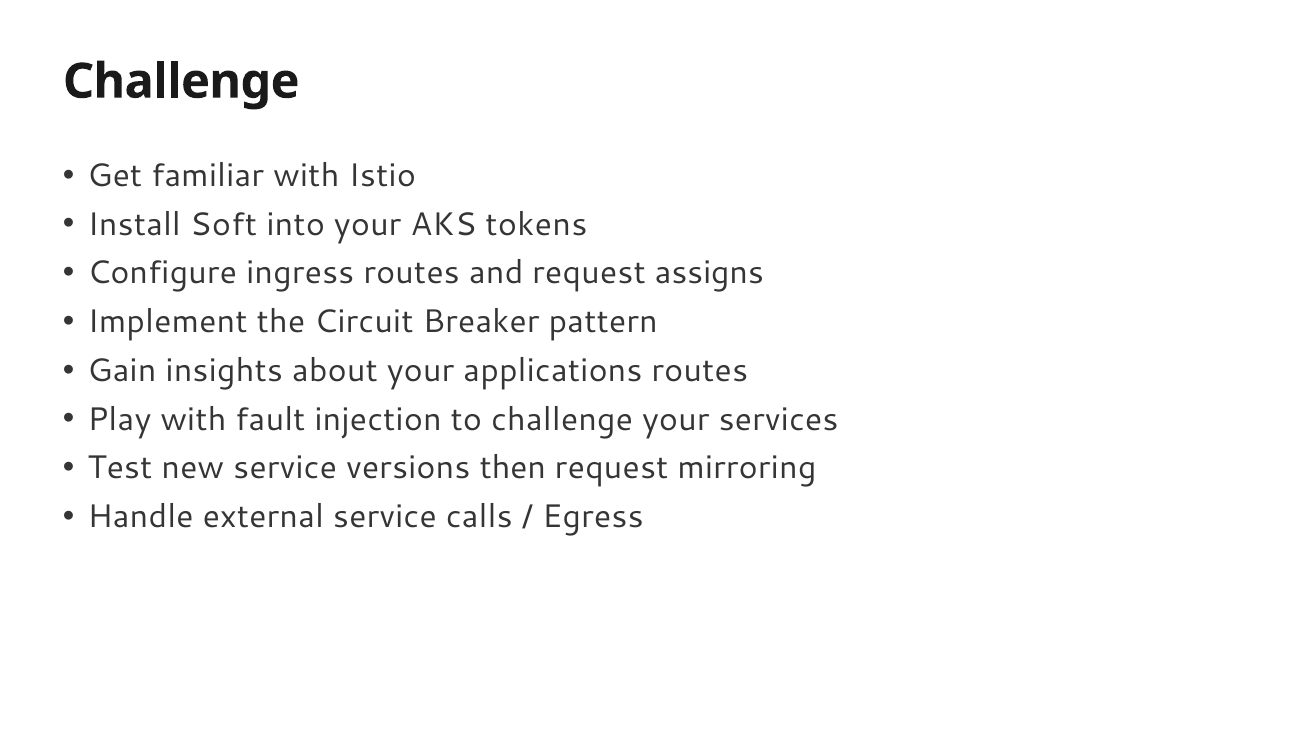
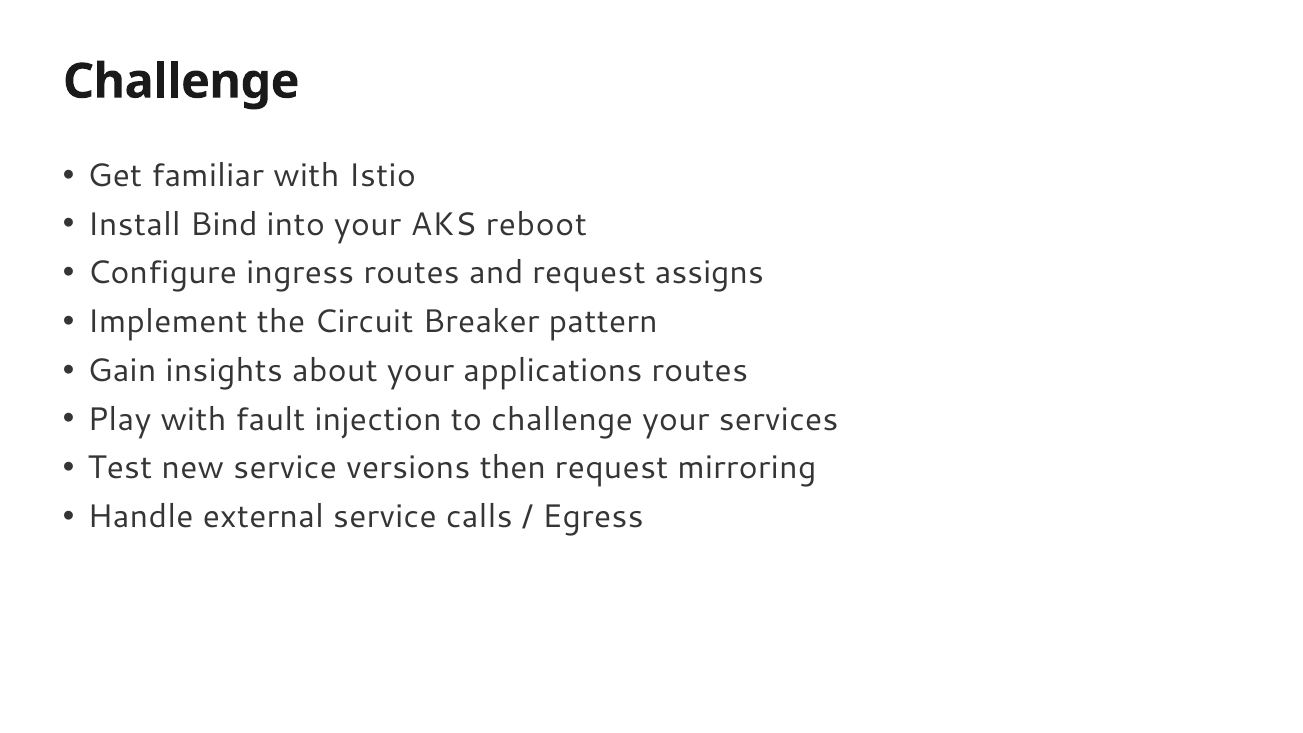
Soft: Soft -> Bind
tokens: tokens -> reboot
